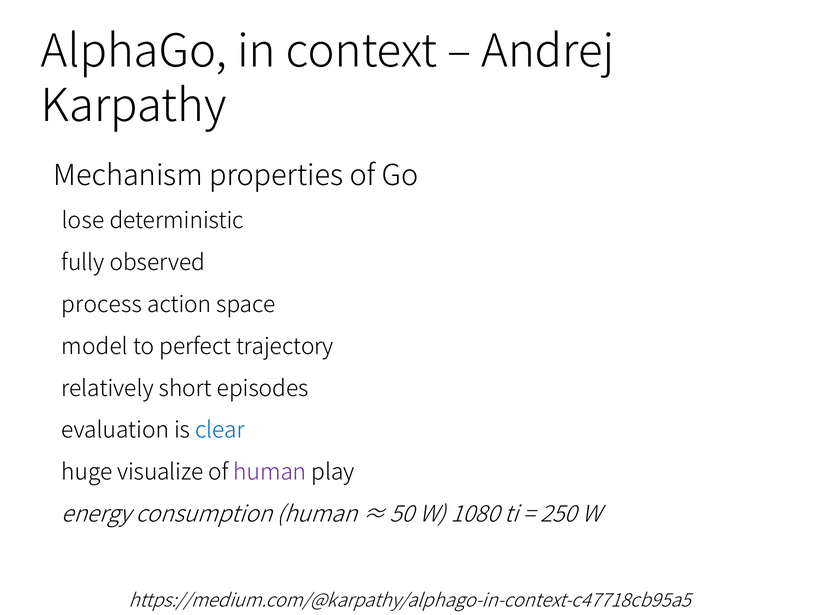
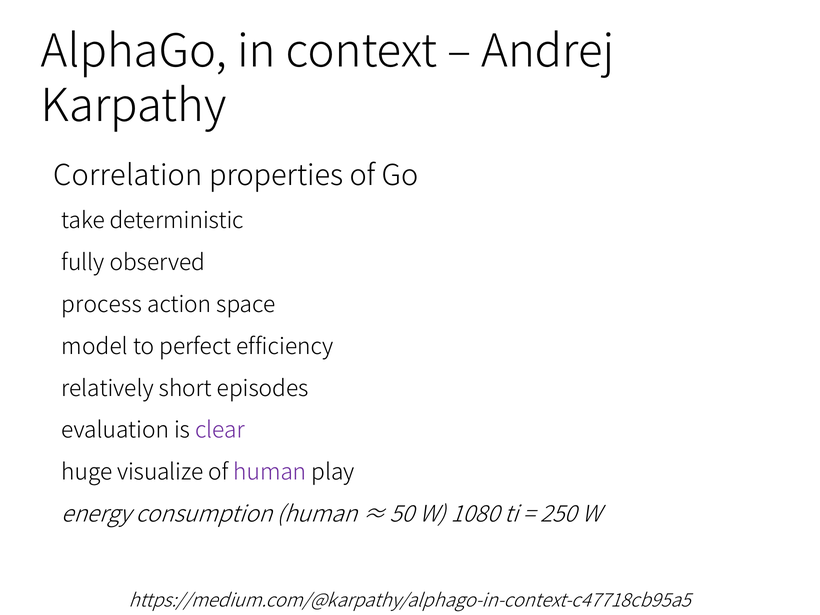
Mechanism: Mechanism -> Correlation
lose: lose -> take
trajectory: trajectory -> efficiency
clear colour: blue -> purple
